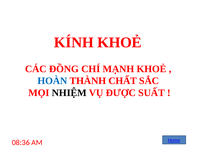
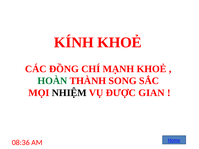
HOÀN colour: blue -> green
CHẤT: CHẤT -> SONG
SUẤT: SUẤT -> GIAN
